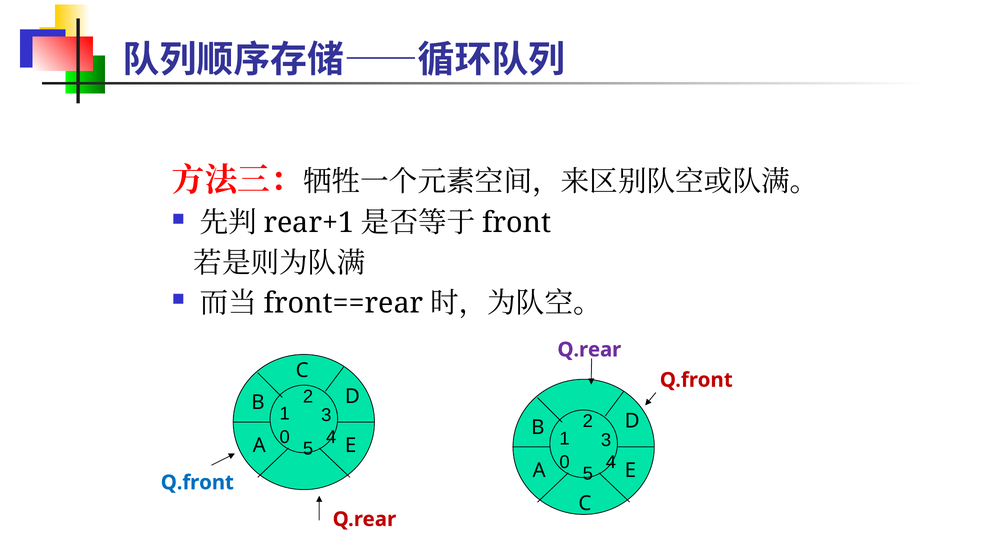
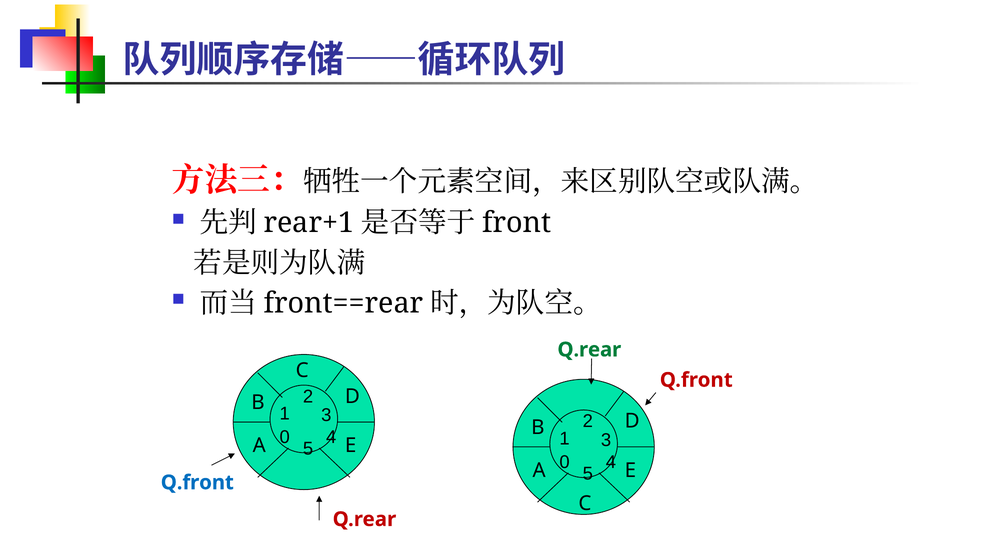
Q.rear at (589, 350) colour: purple -> green
